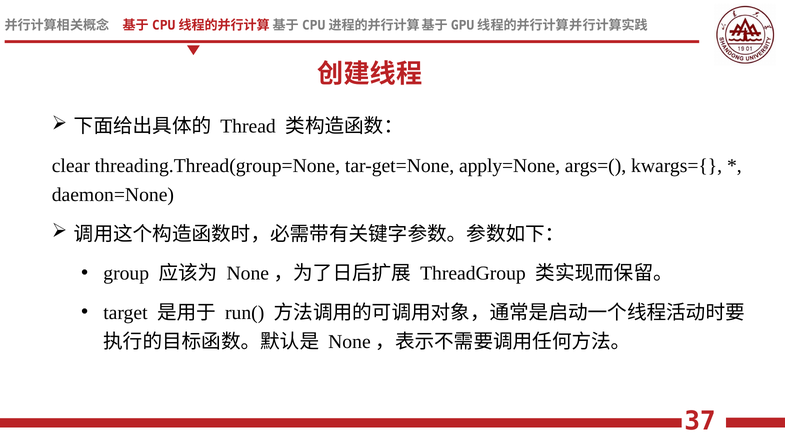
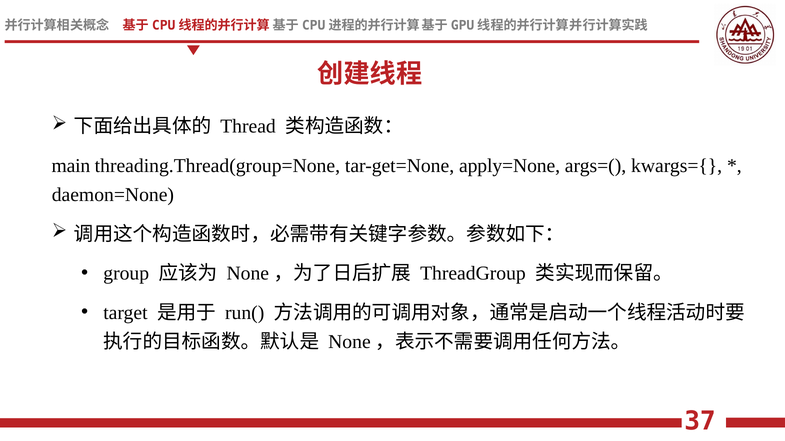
clear: clear -> main
